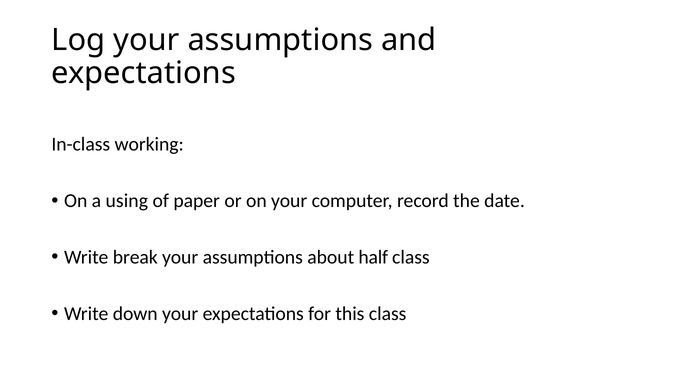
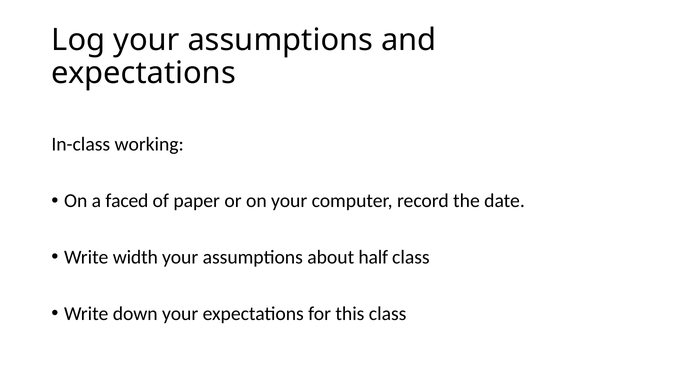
using: using -> faced
break: break -> width
